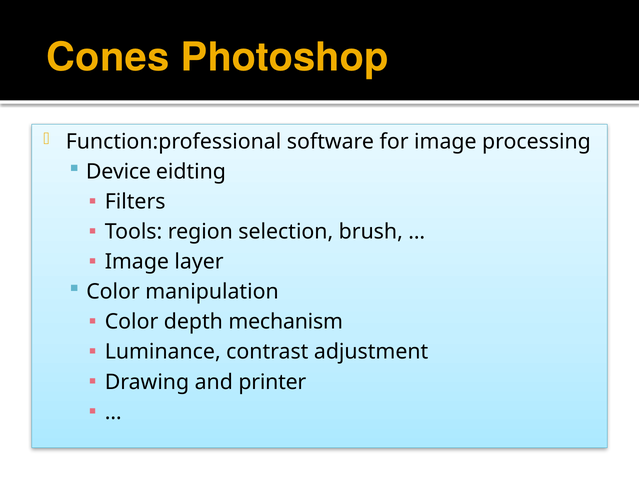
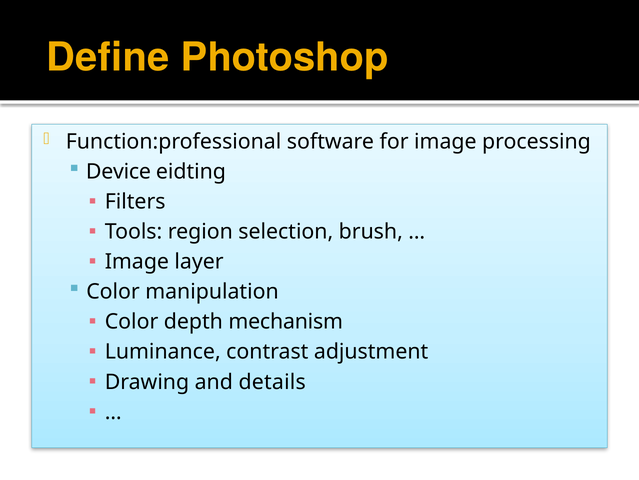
Cones: Cones -> Define
printer: printer -> details
